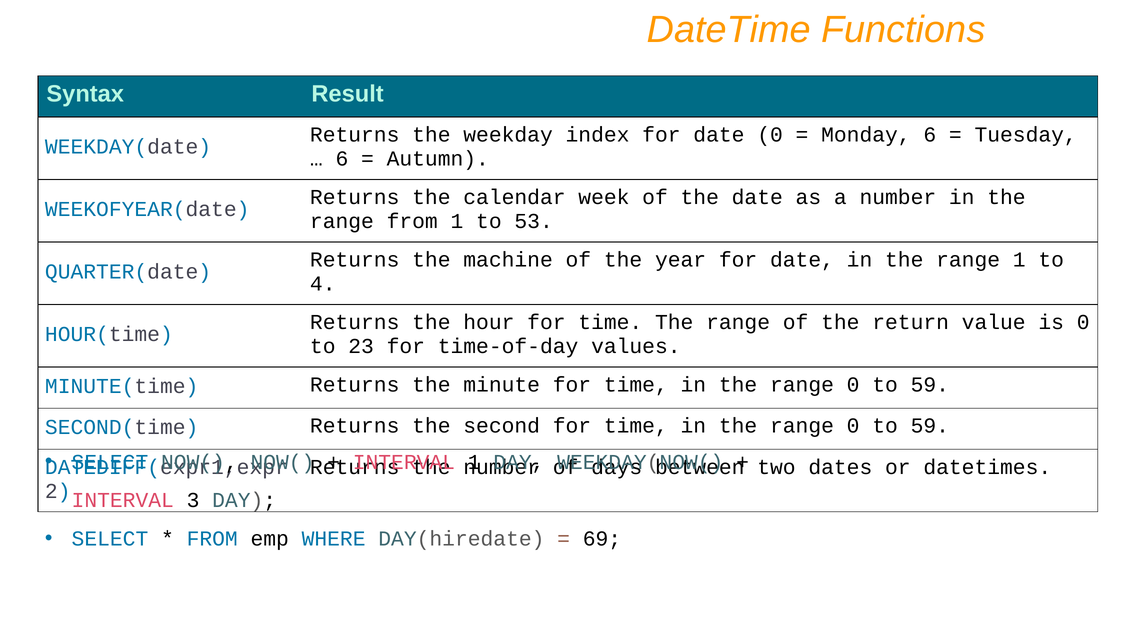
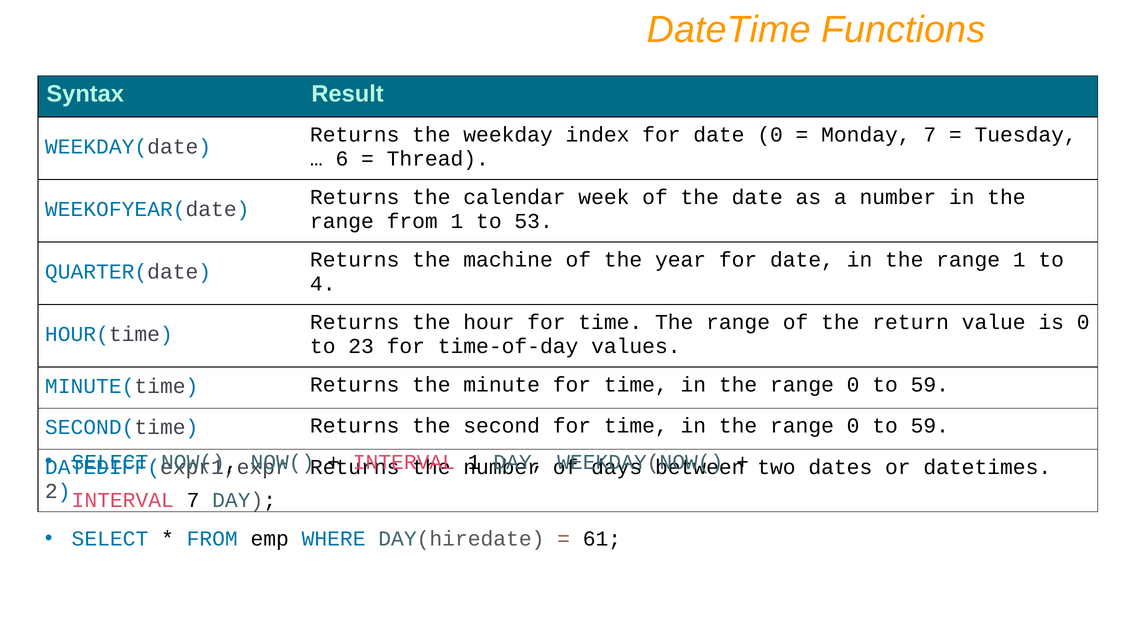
Monday 6: 6 -> 7
Autumn: Autumn -> Thread
INTERVAL 3: 3 -> 7
69: 69 -> 61
